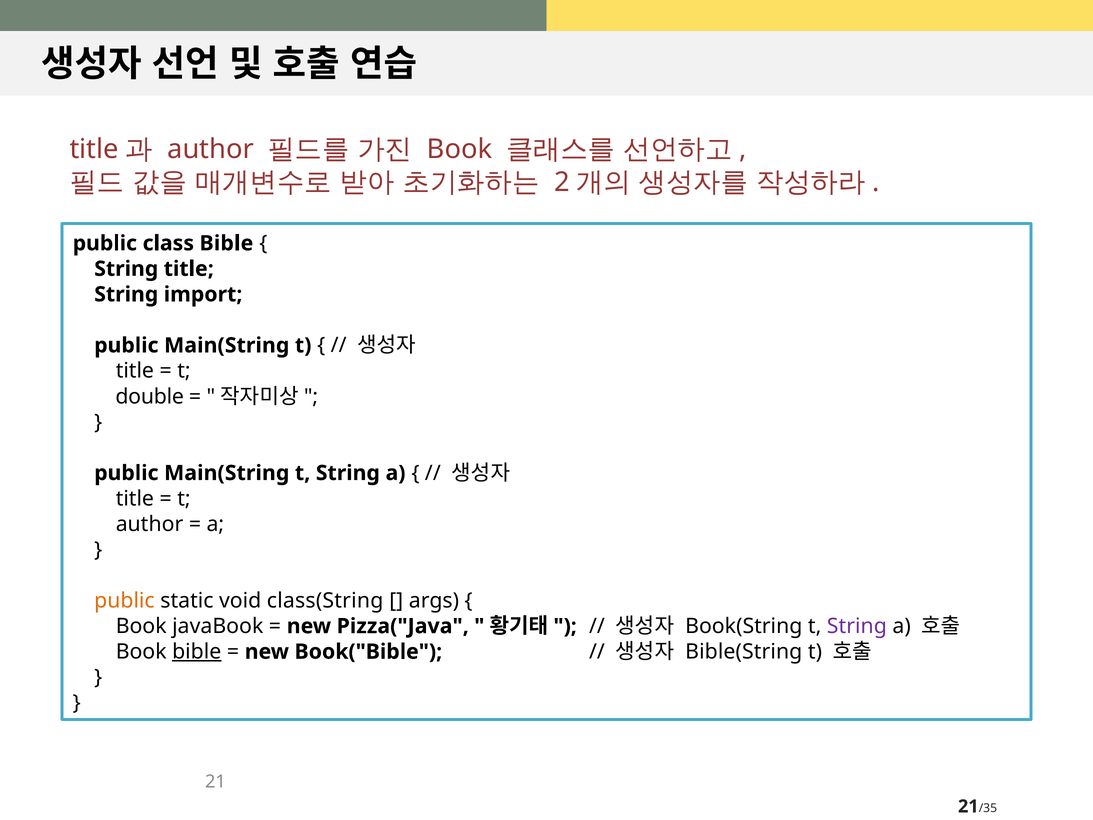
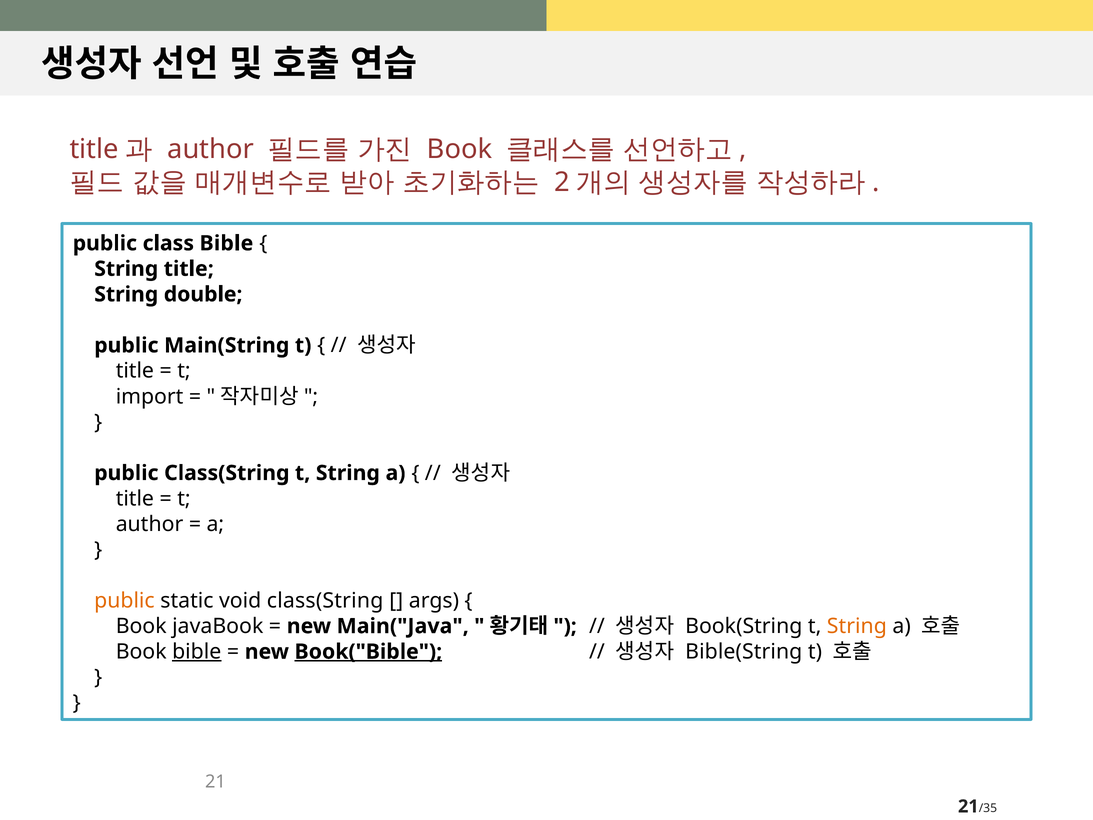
import: import -> double
double: double -> import
Main(String at (227, 473): Main(String -> Class(String
Pizza("Java: Pizza("Java -> Main("Java
String at (857, 626) colour: purple -> orange
Book("Bible underline: none -> present
